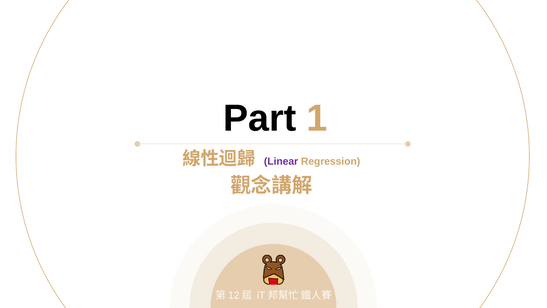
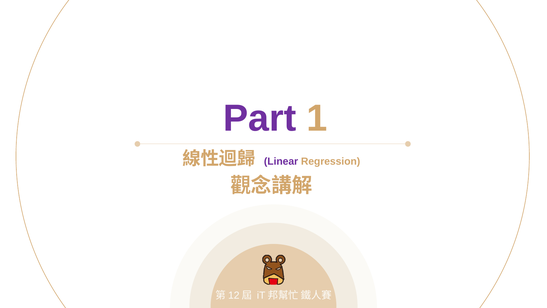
Part colour: black -> purple
